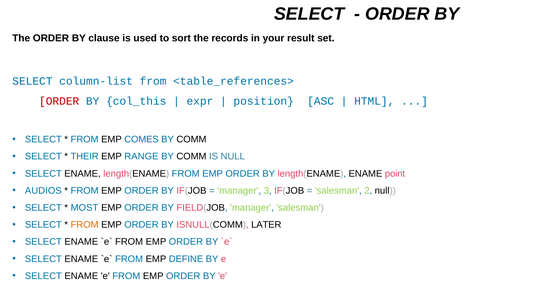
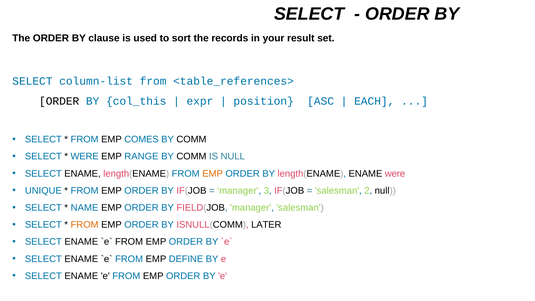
ORDER at (59, 101) colour: red -> black
HTML: HTML -> EACH
THEIR at (85, 156): THEIR -> WERE
EMP at (213, 174) colour: blue -> orange
ENAME point: point -> were
AUDIOS: AUDIOS -> UNIQUE
MOST: MOST -> NAME
